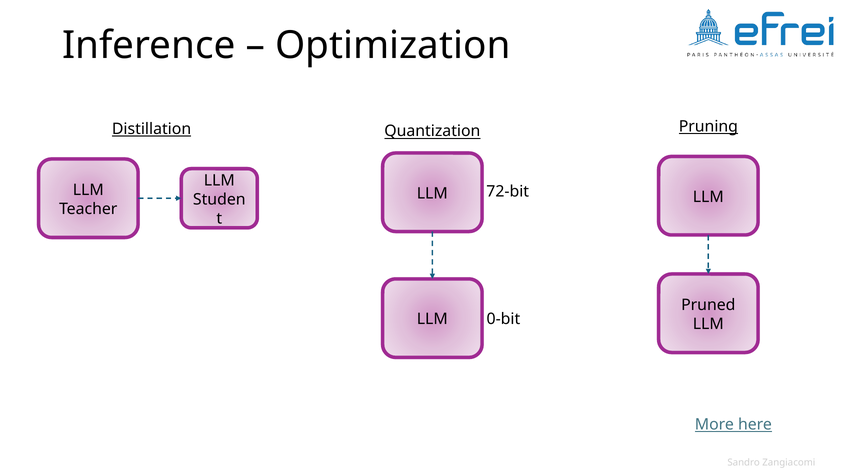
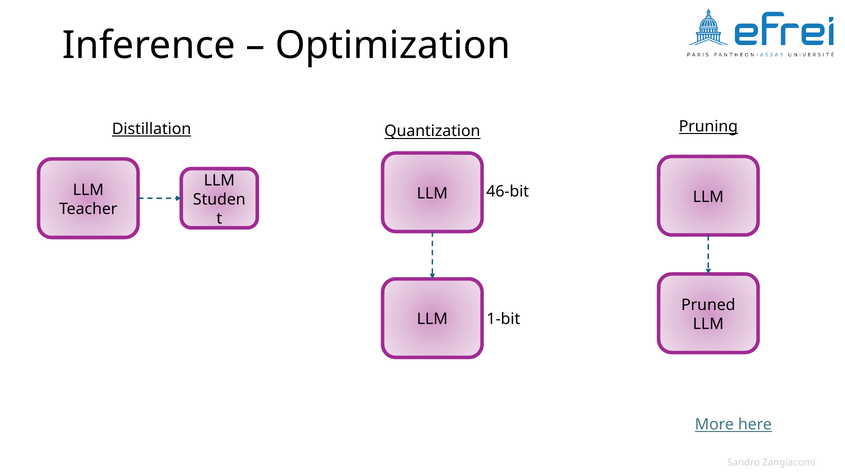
72-bit: 72-bit -> 46-bit
0-bit: 0-bit -> 1-bit
